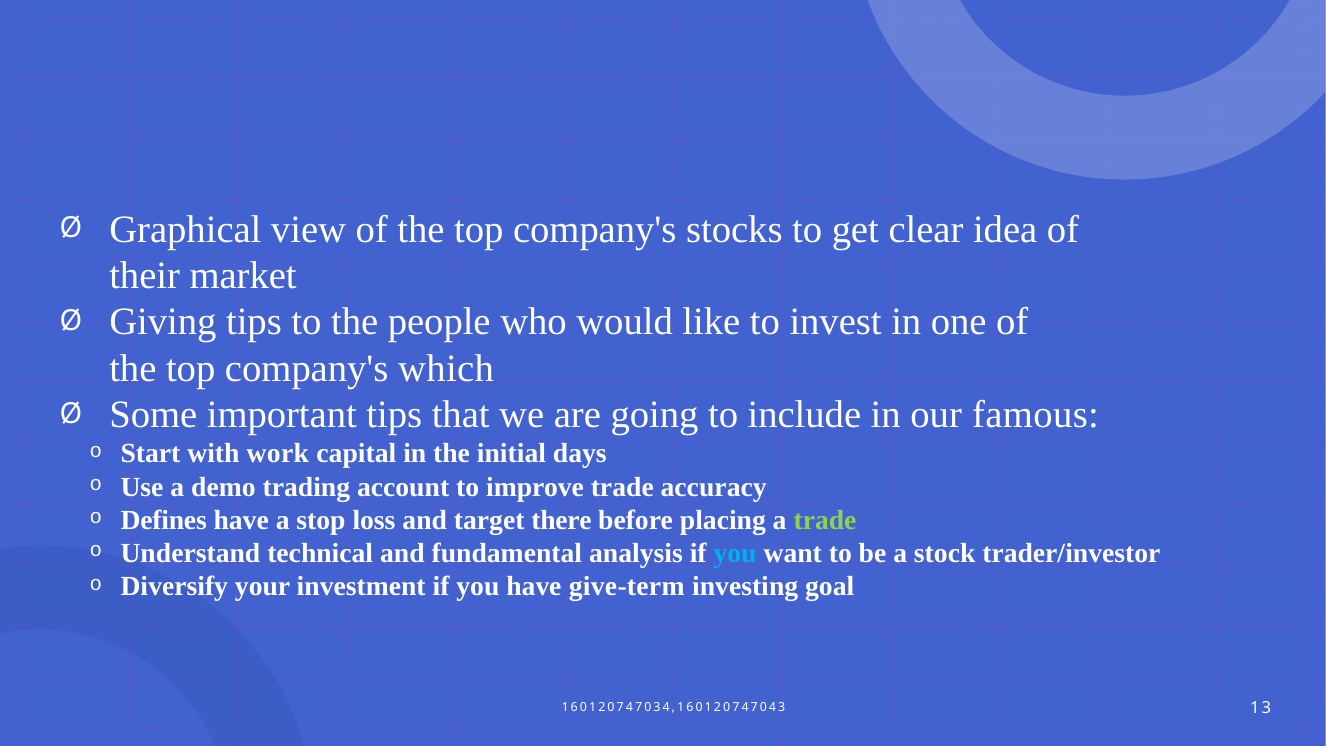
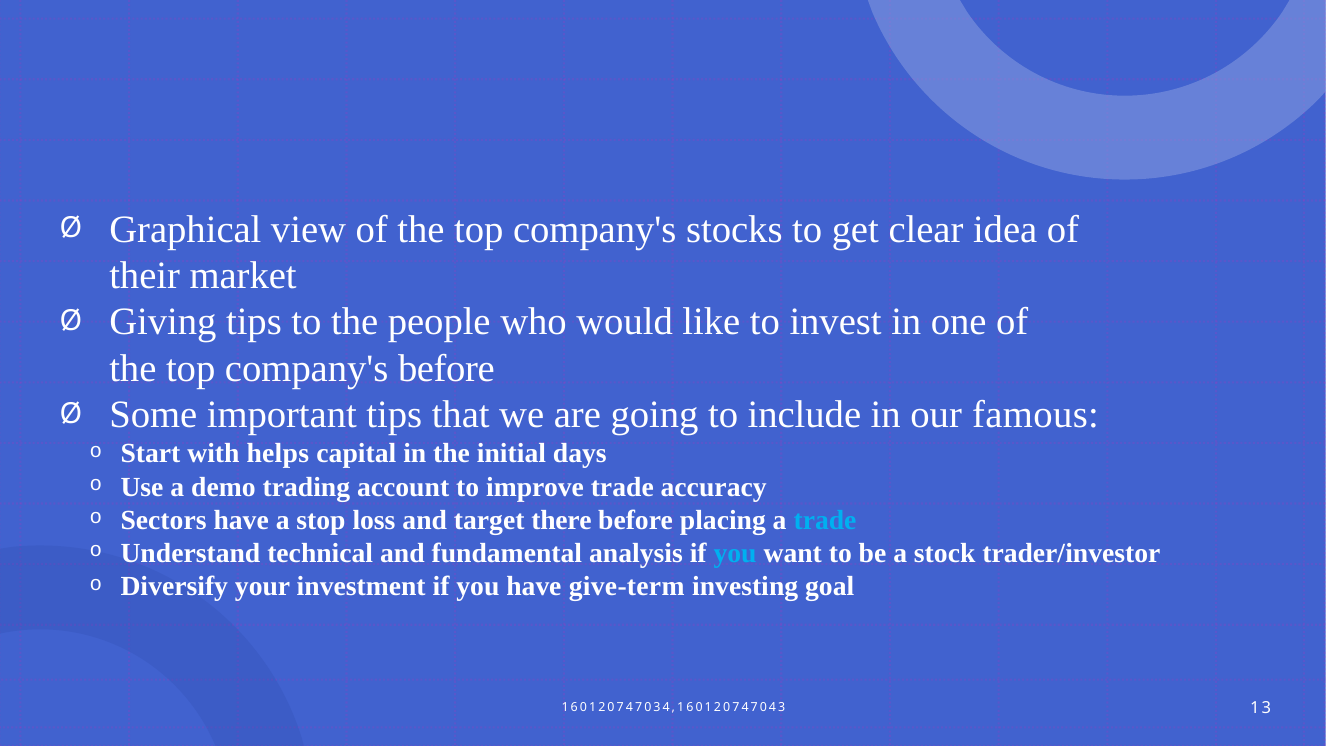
company's which: which -> before
work: work -> helps
Defines: Defines -> Sectors
trade at (825, 520) colour: light green -> light blue
